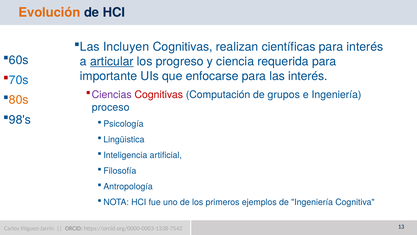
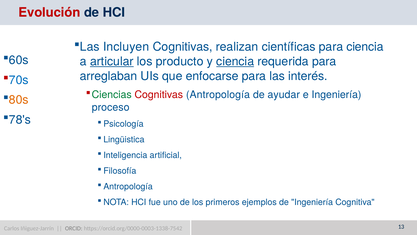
Evolución colour: orange -> red
para interés: interés -> ciencia
progreso: progreso -> producto
ciencia at (235, 61) underline: none -> present
importante: importante -> arreglaban
Ciencias colour: purple -> green
Cognitivas Computación: Computación -> Antropología
grupos: grupos -> ayudar
98's: 98's -> 78's
